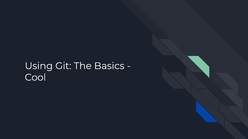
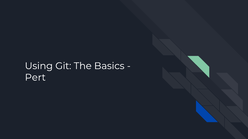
Cool: Cool -> Pert
